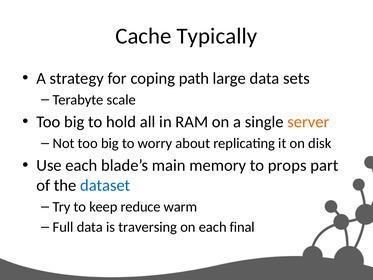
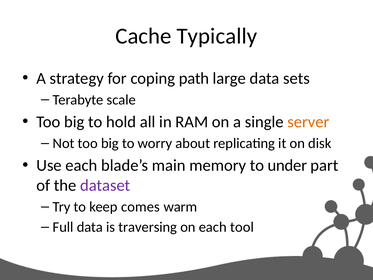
props: props -> under
dataset colour: blue -> purple
reduce: reduce -> comes
final: final -> tool
